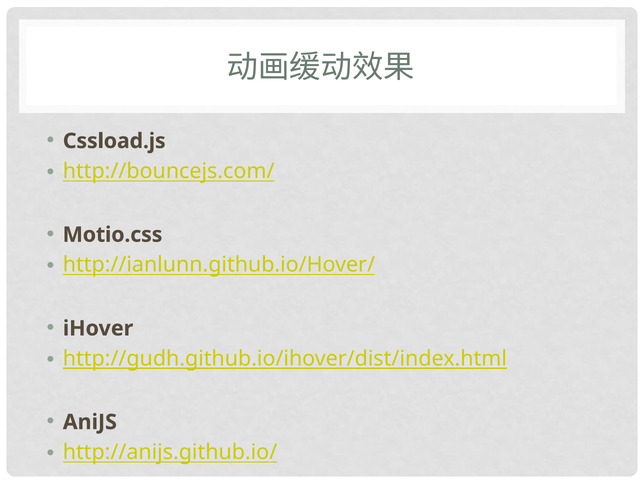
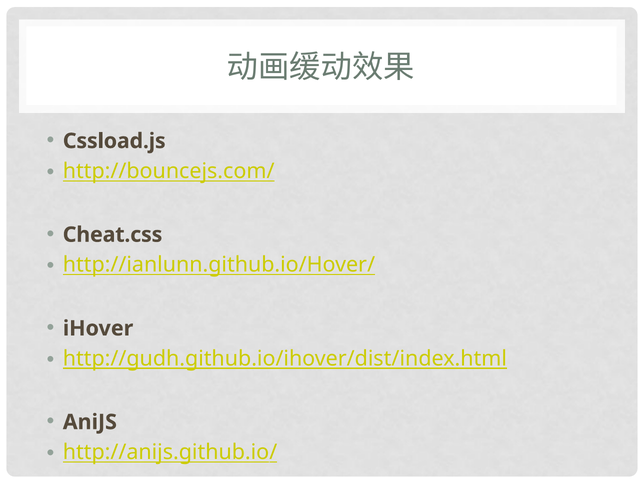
Motio.css: Motio.css -> Cheat.css
